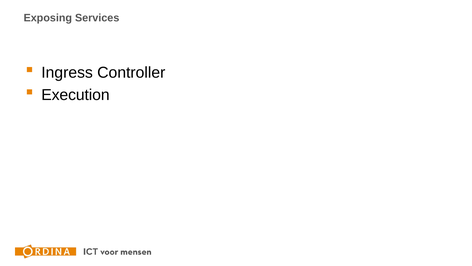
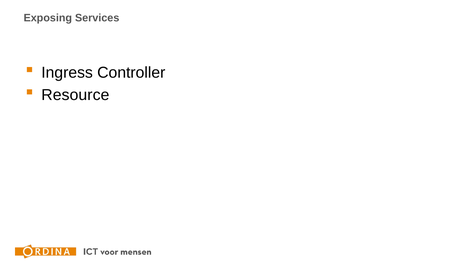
Execution: Execution -> Resource
